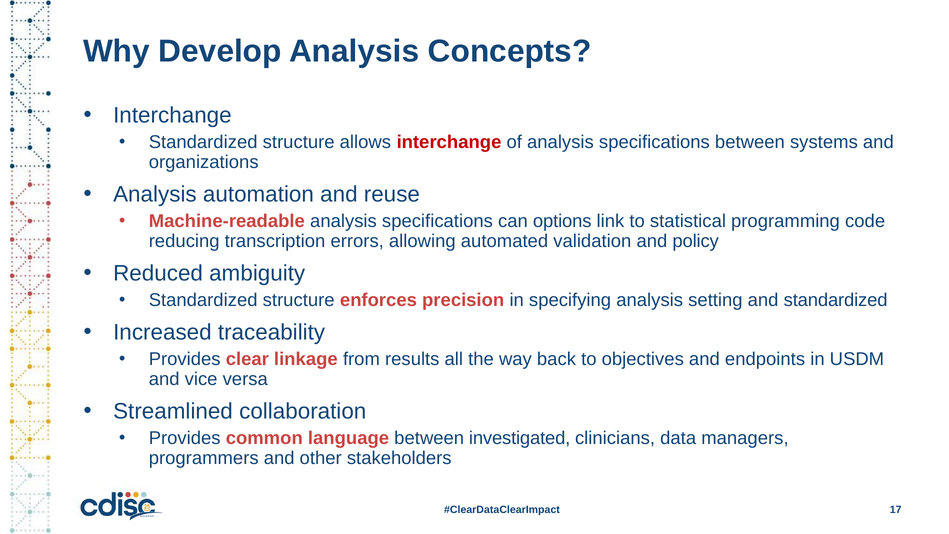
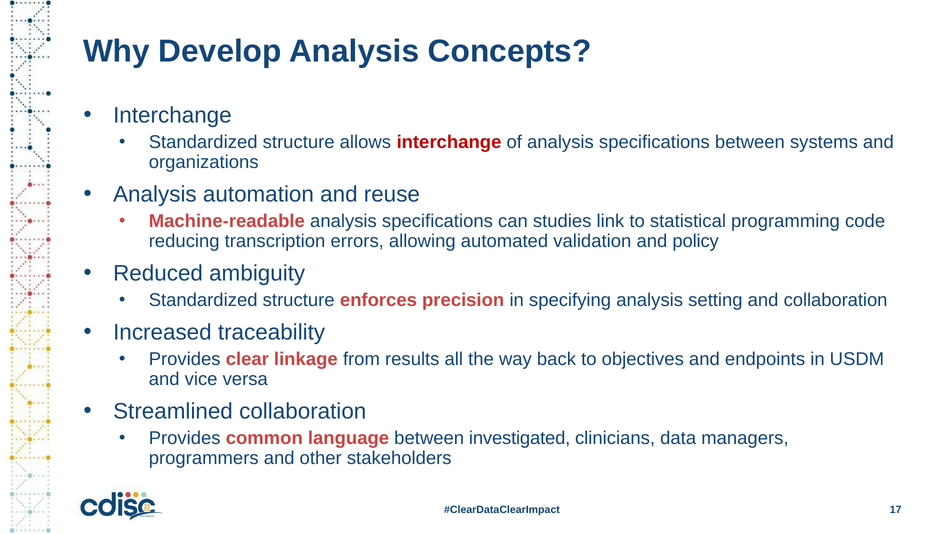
options: options -> studies
and standardized: standardized -> collaboration
